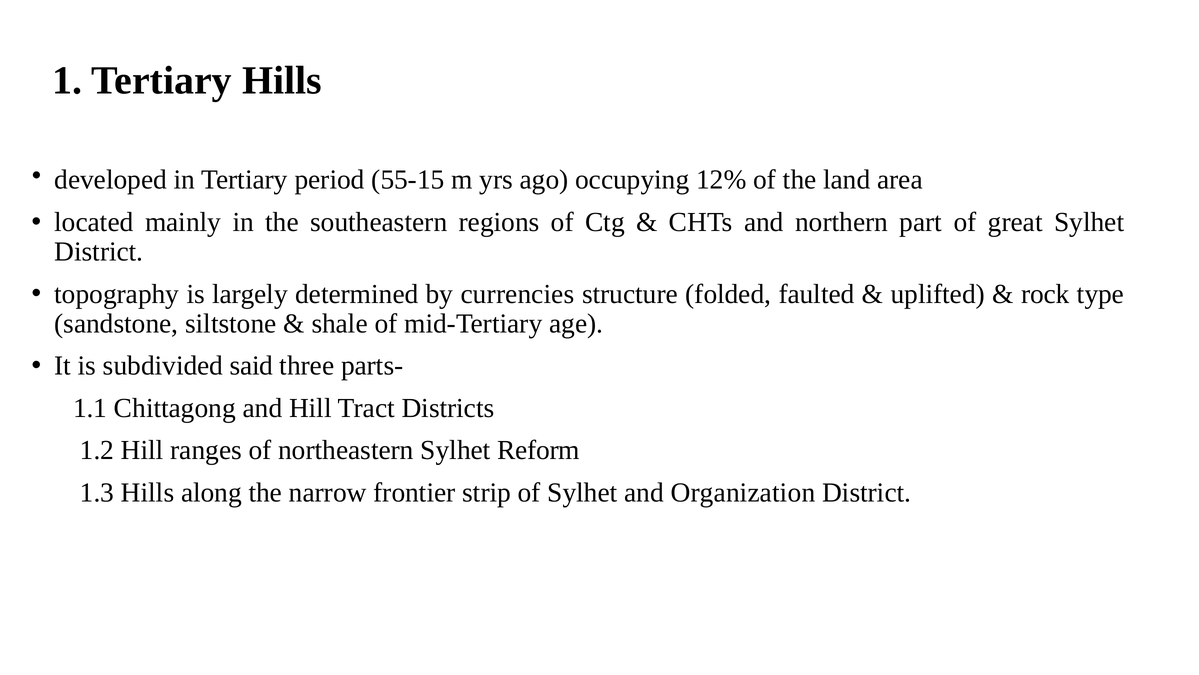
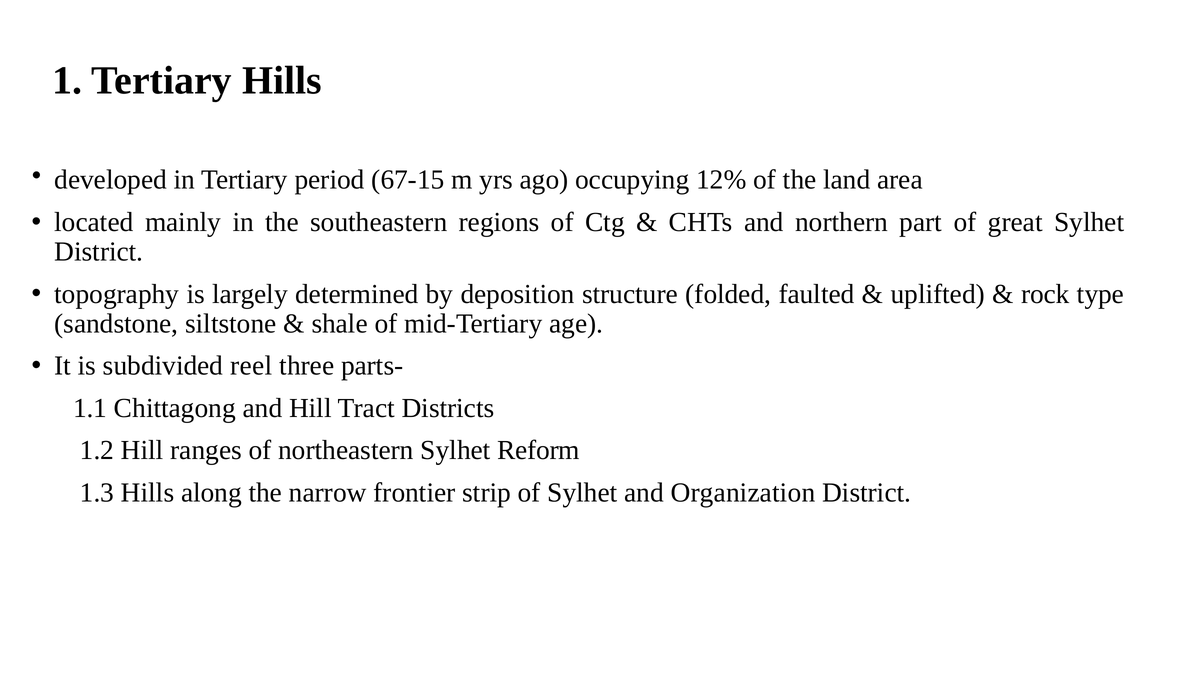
55-15: 55-15 -> 67-15
currencies: currencies -> deposition
said: said -> reel
